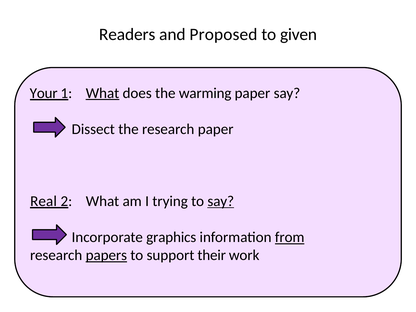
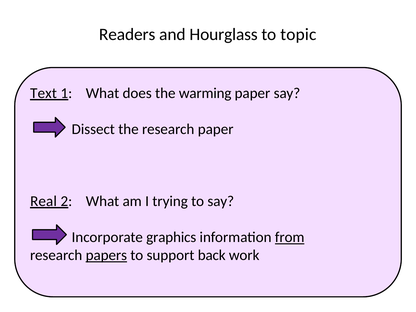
Proposed: Proposed -> Hourglass
given: given -> topic
Your: Your -> Text
What at (103, 93) underline: present -> none
say at (221, 201) underline: present -> none
their: their -> back
